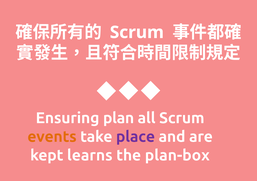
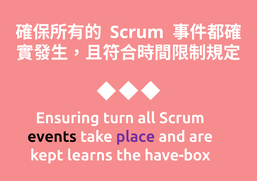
plan: plan -> turn
events colour: orange -> black
plan-box: plan-box -> have-box
